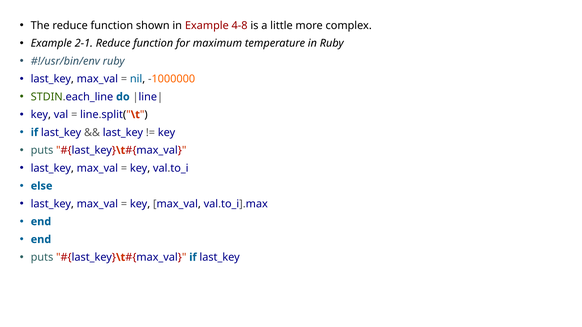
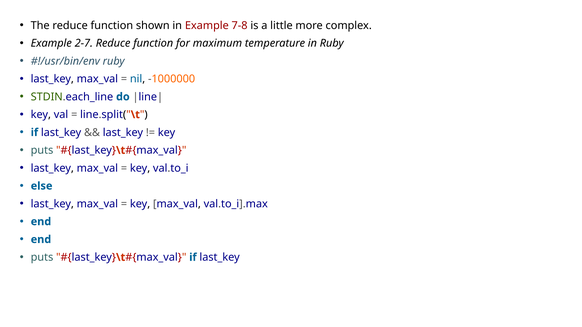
4-8: 4-8 -> 7-8
2-1: 2-1 -> 2-7
